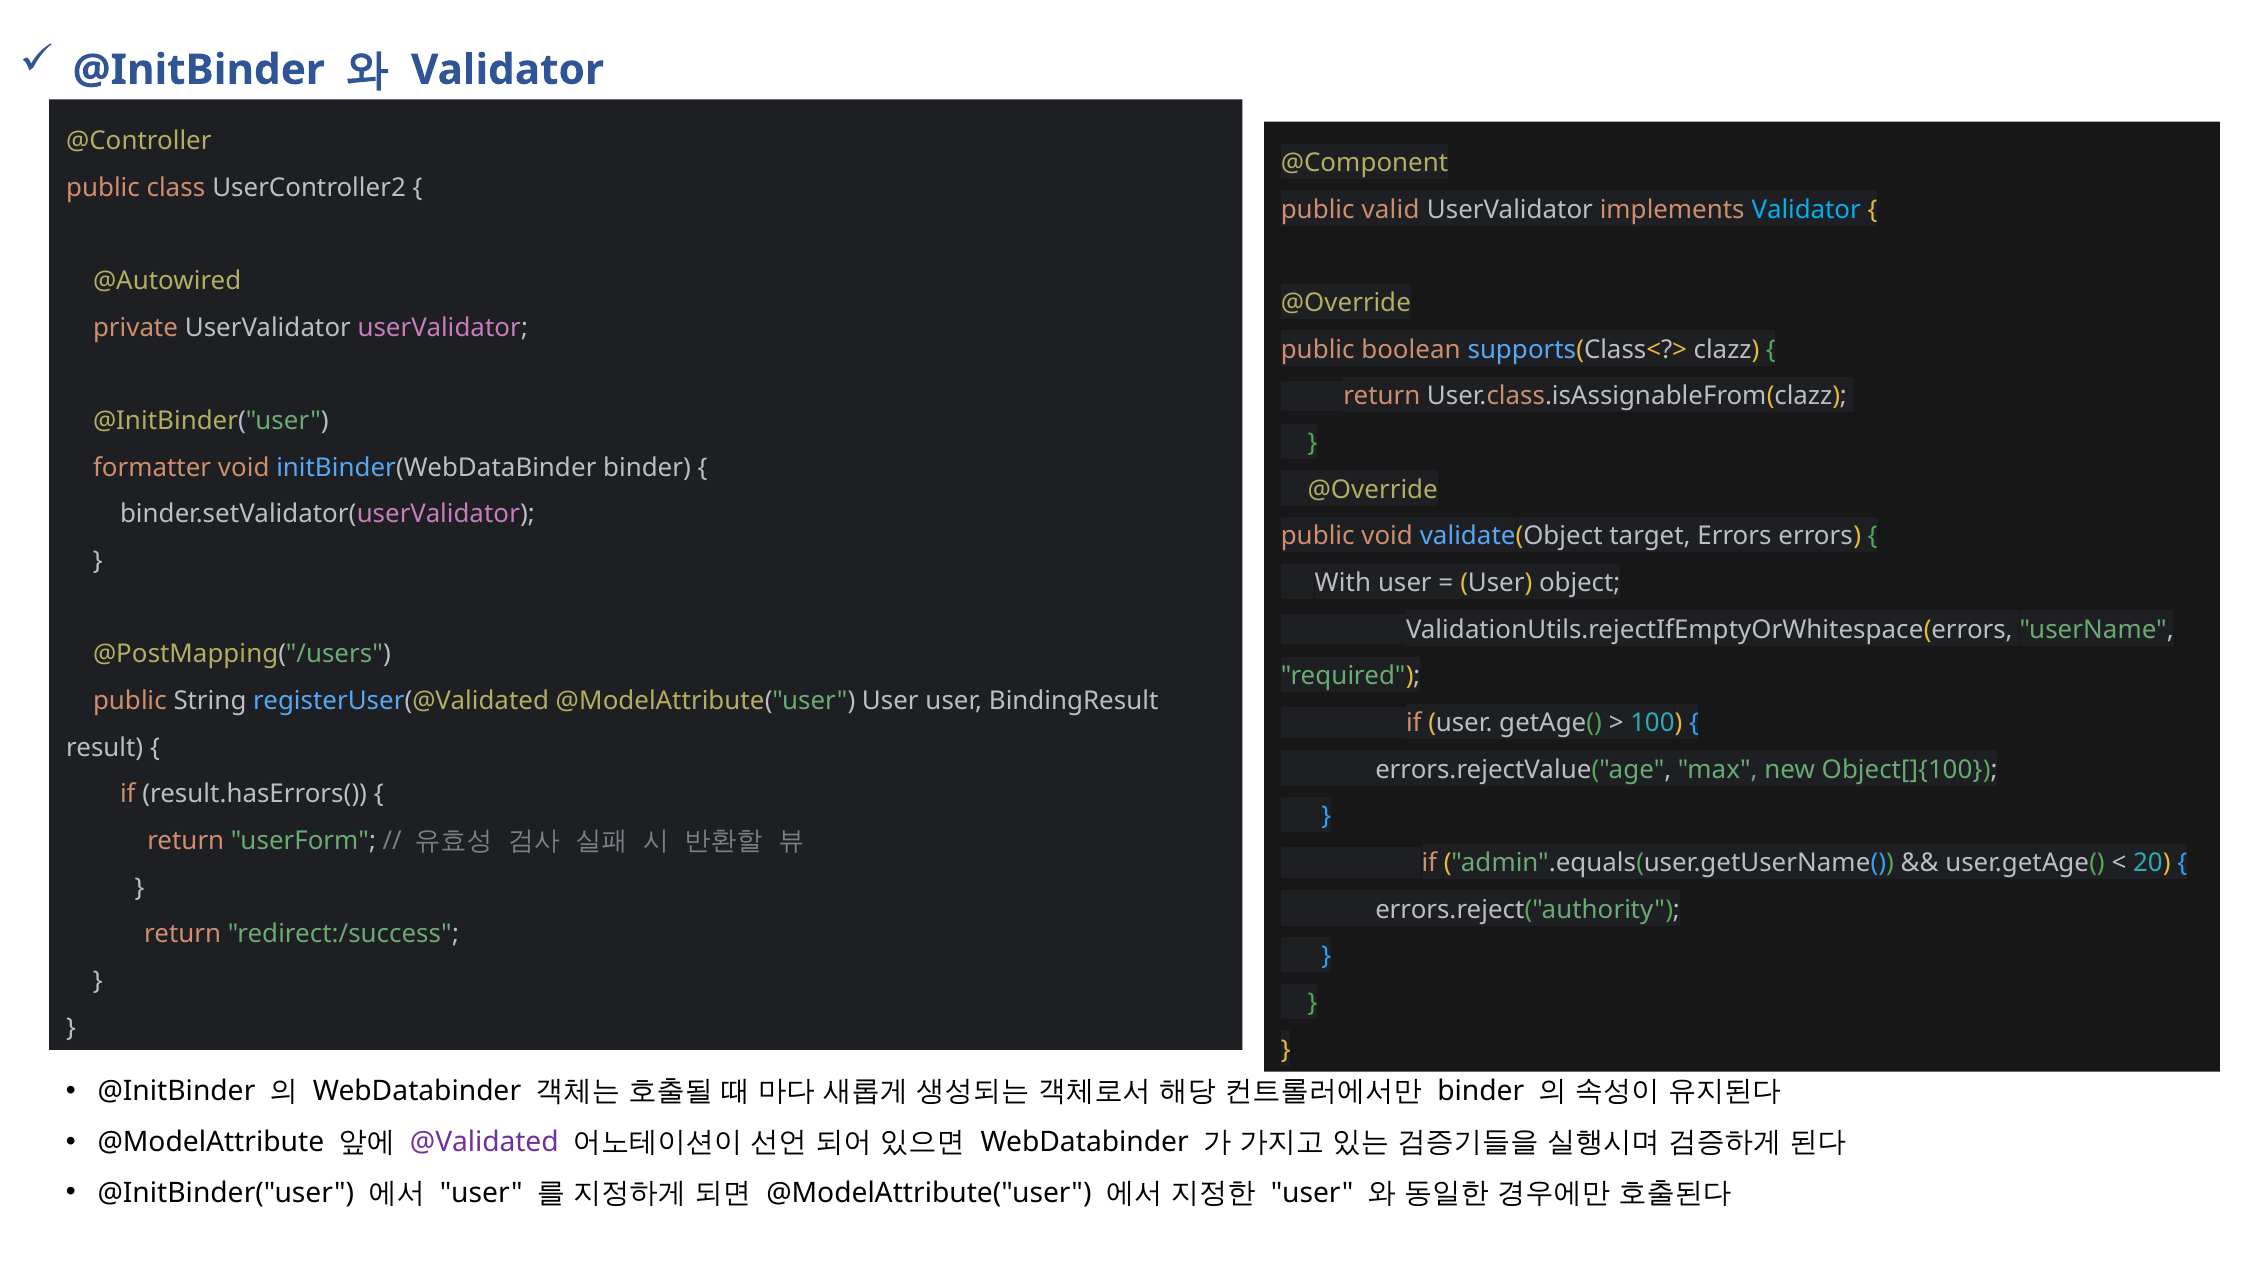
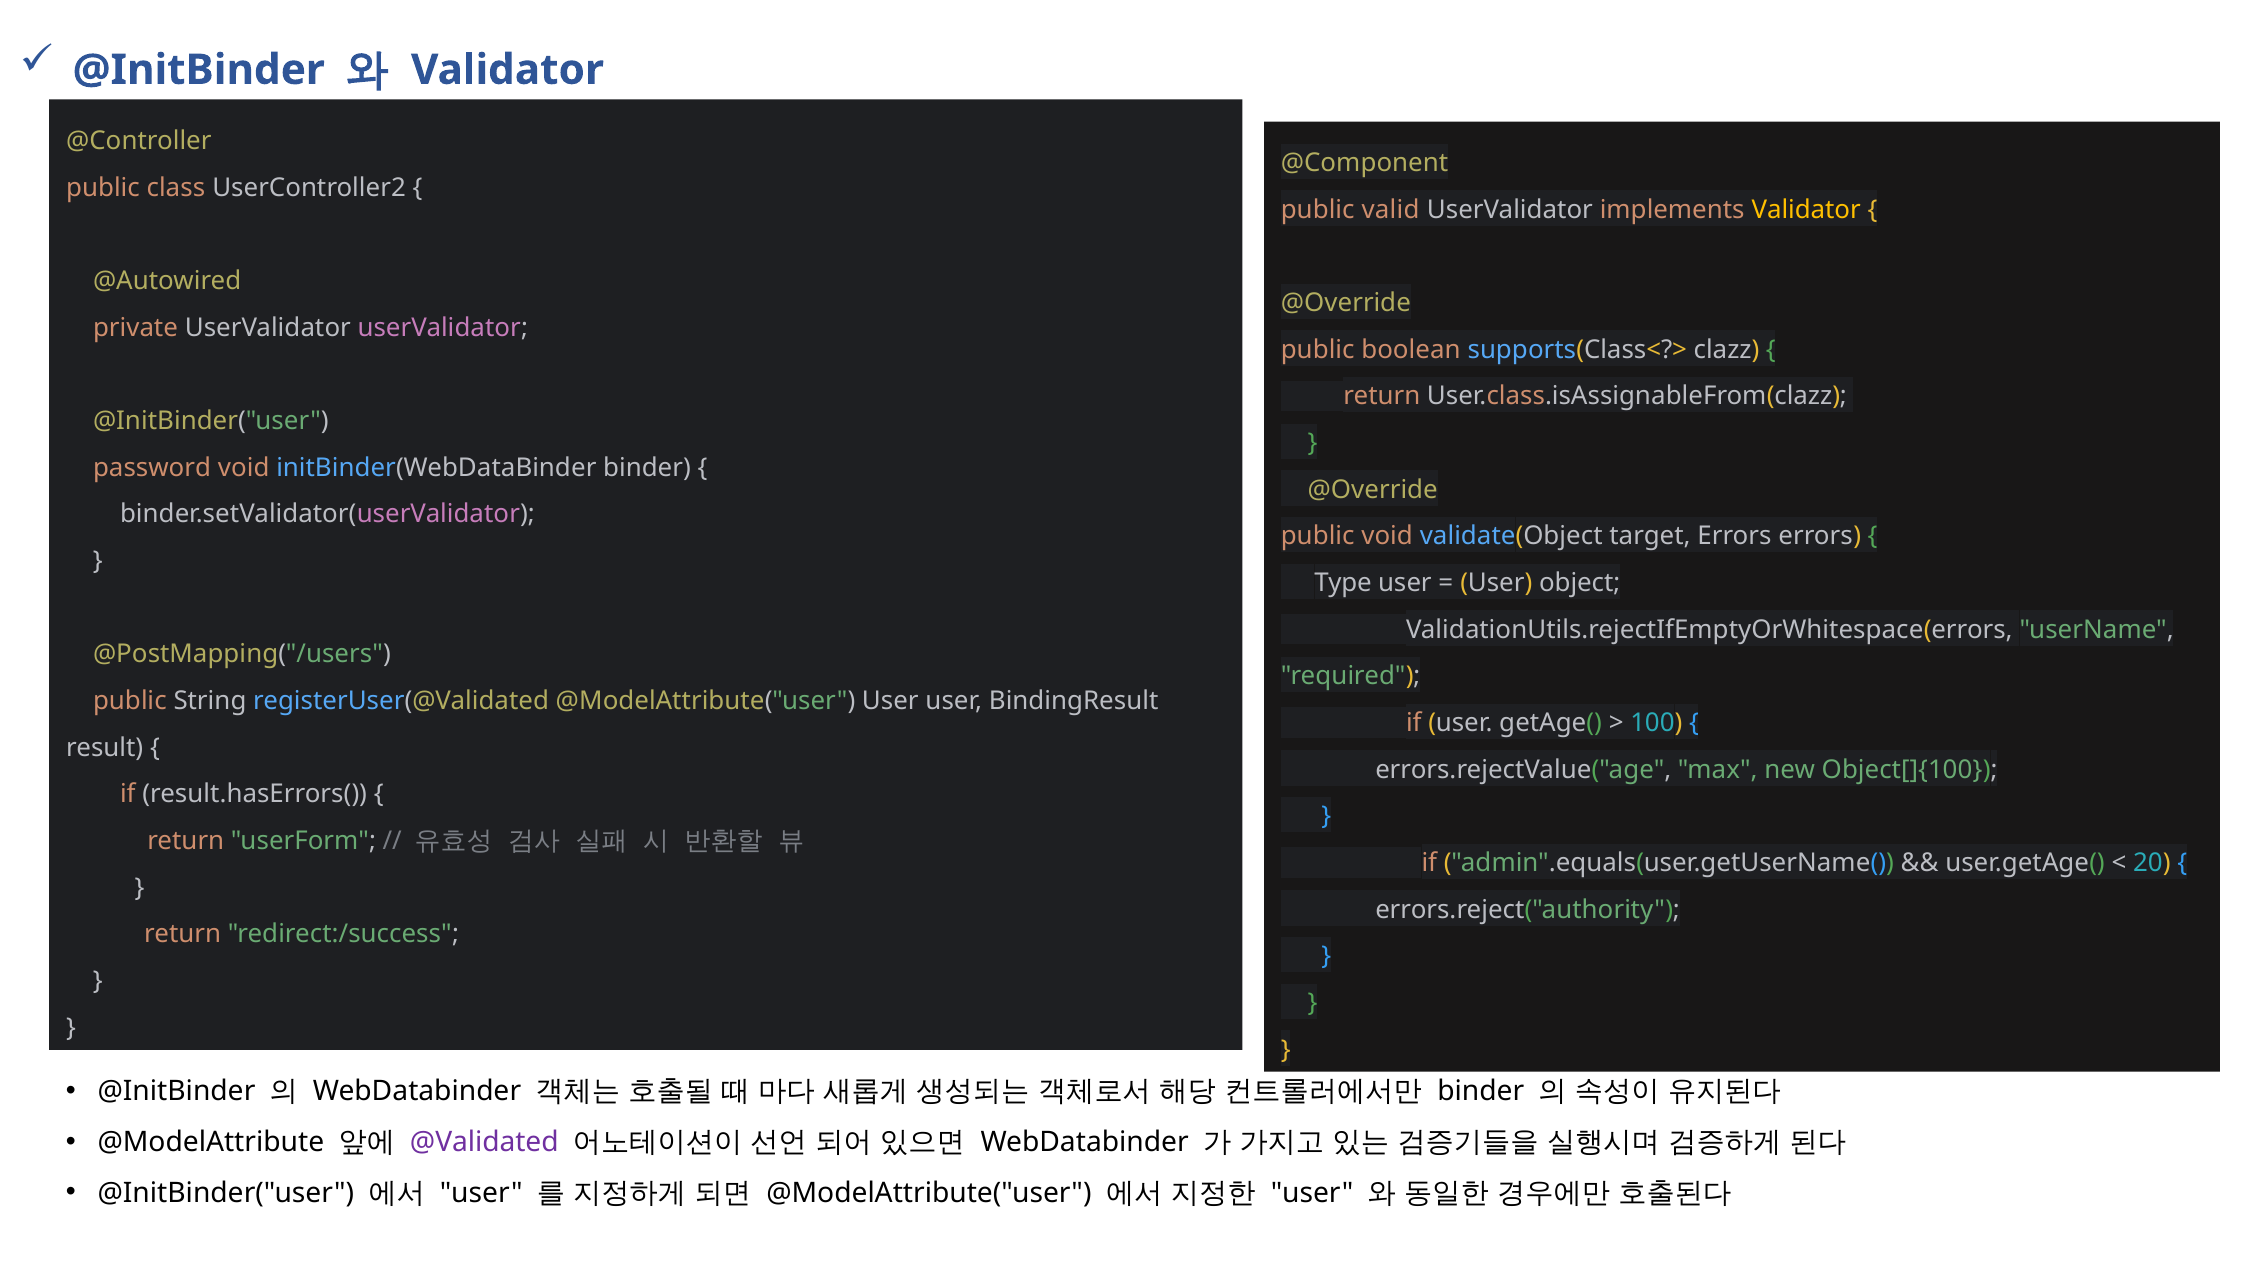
Validator at (1806, 209) colour: light blue -> yellow
formatter: formatter -> password
With: With -> Type
